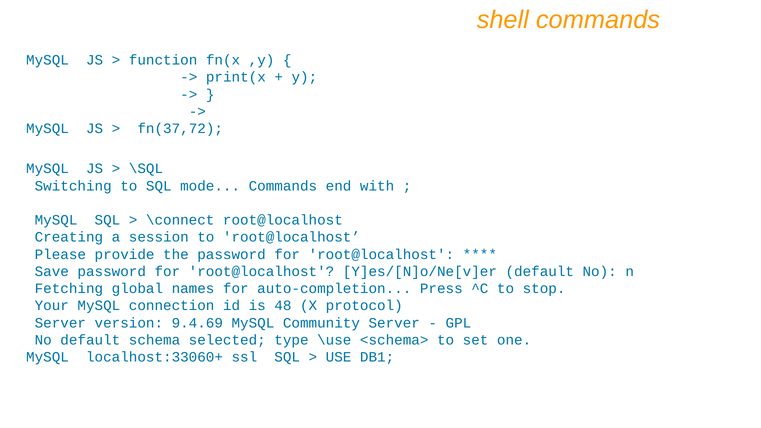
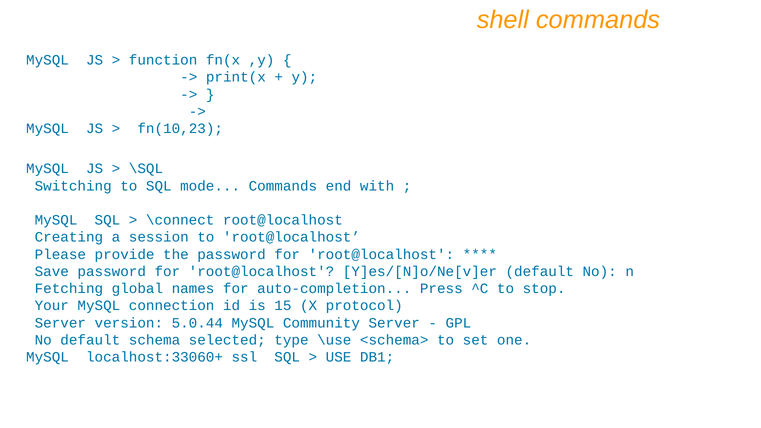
fn(37,72: fn(37,72 -> fn(10,23
48: 48 -> 15
9.4.69: 9.4.69 -> 5.0.44
